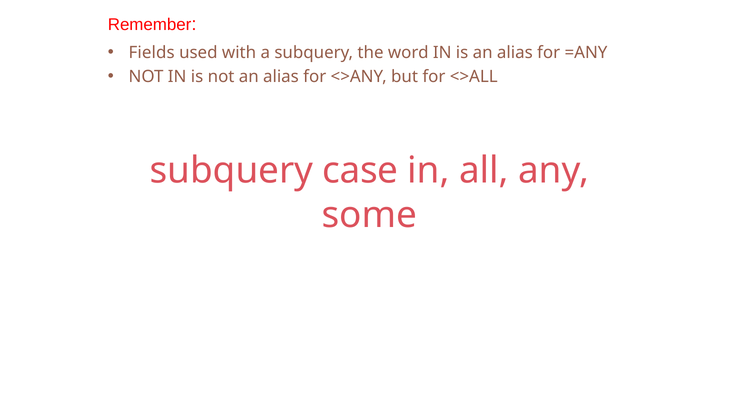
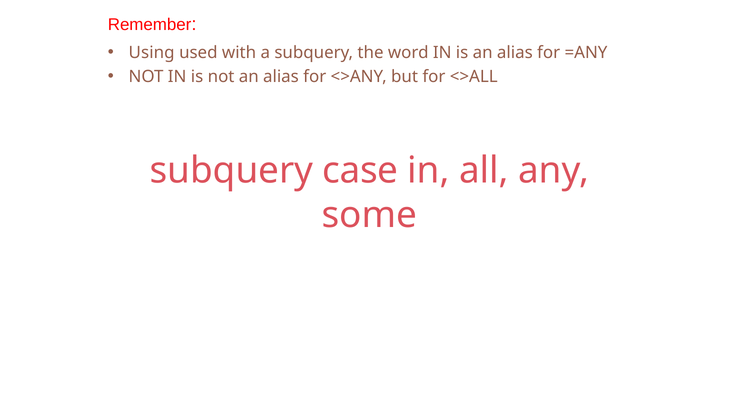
Fields: Fields -> Using
